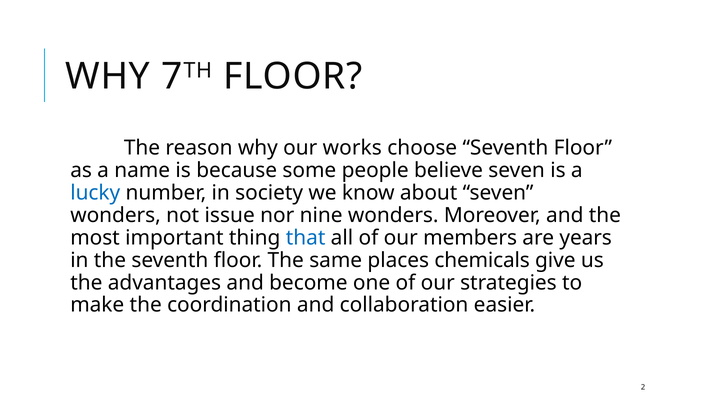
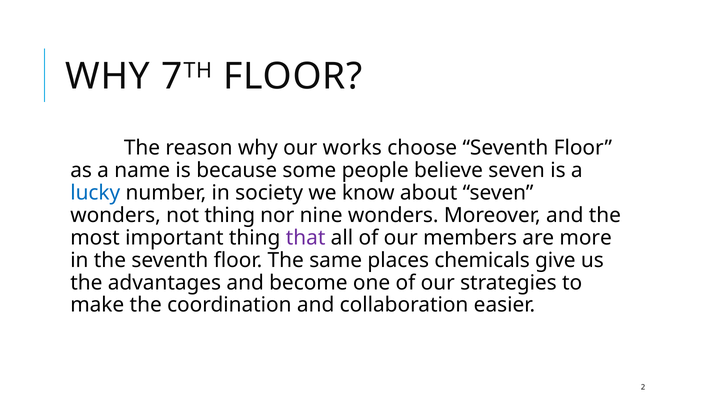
not issue: issue -> thing
that colour: blue -> purple
years: years -> more
